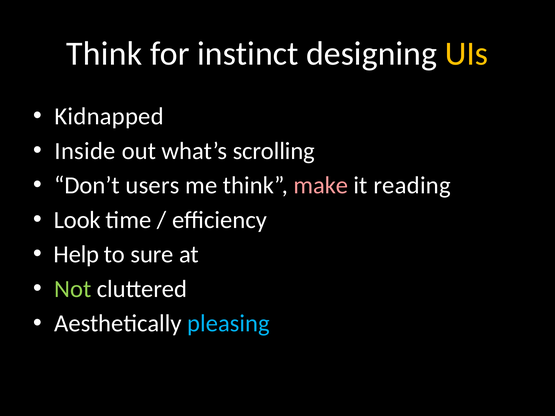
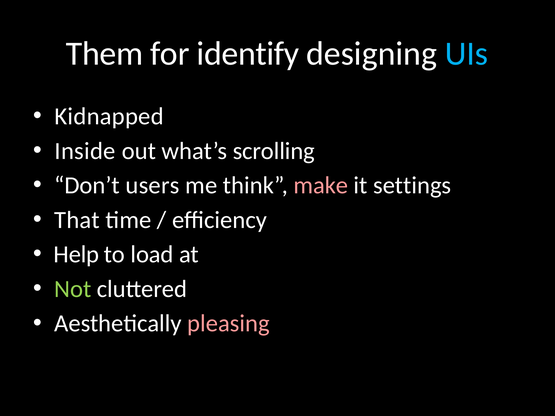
Think at (104, 54): Think -> Them
instinct: instinct -> identify
UIs colour: yellow -> light blue
reading: reading -> settings
Look: Look -> That
sure: sure -> load
pleasing colour: light blue -> pink
